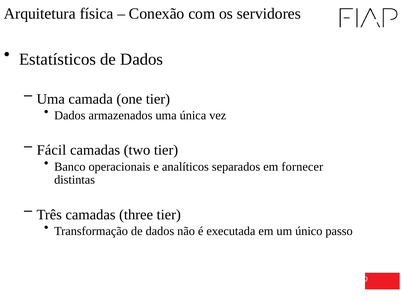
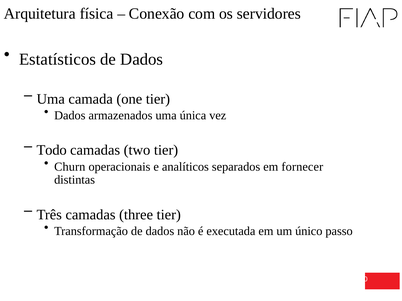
Fácil: Fácil -> Todo
Banco: Banco -> Churn
